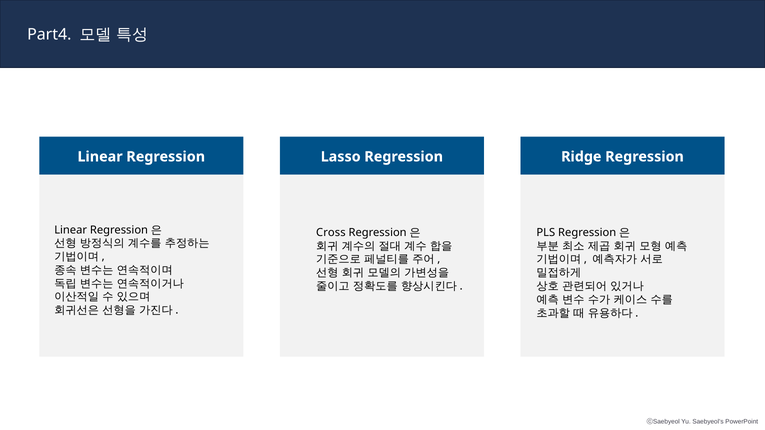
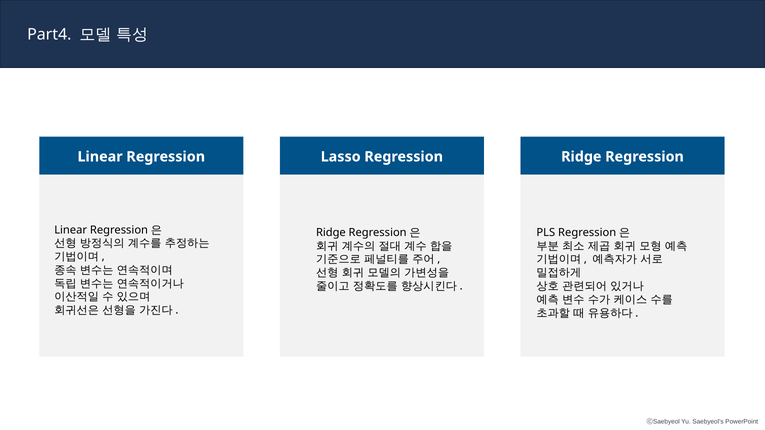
Cross at (331, 233): Cross -> Ridge
